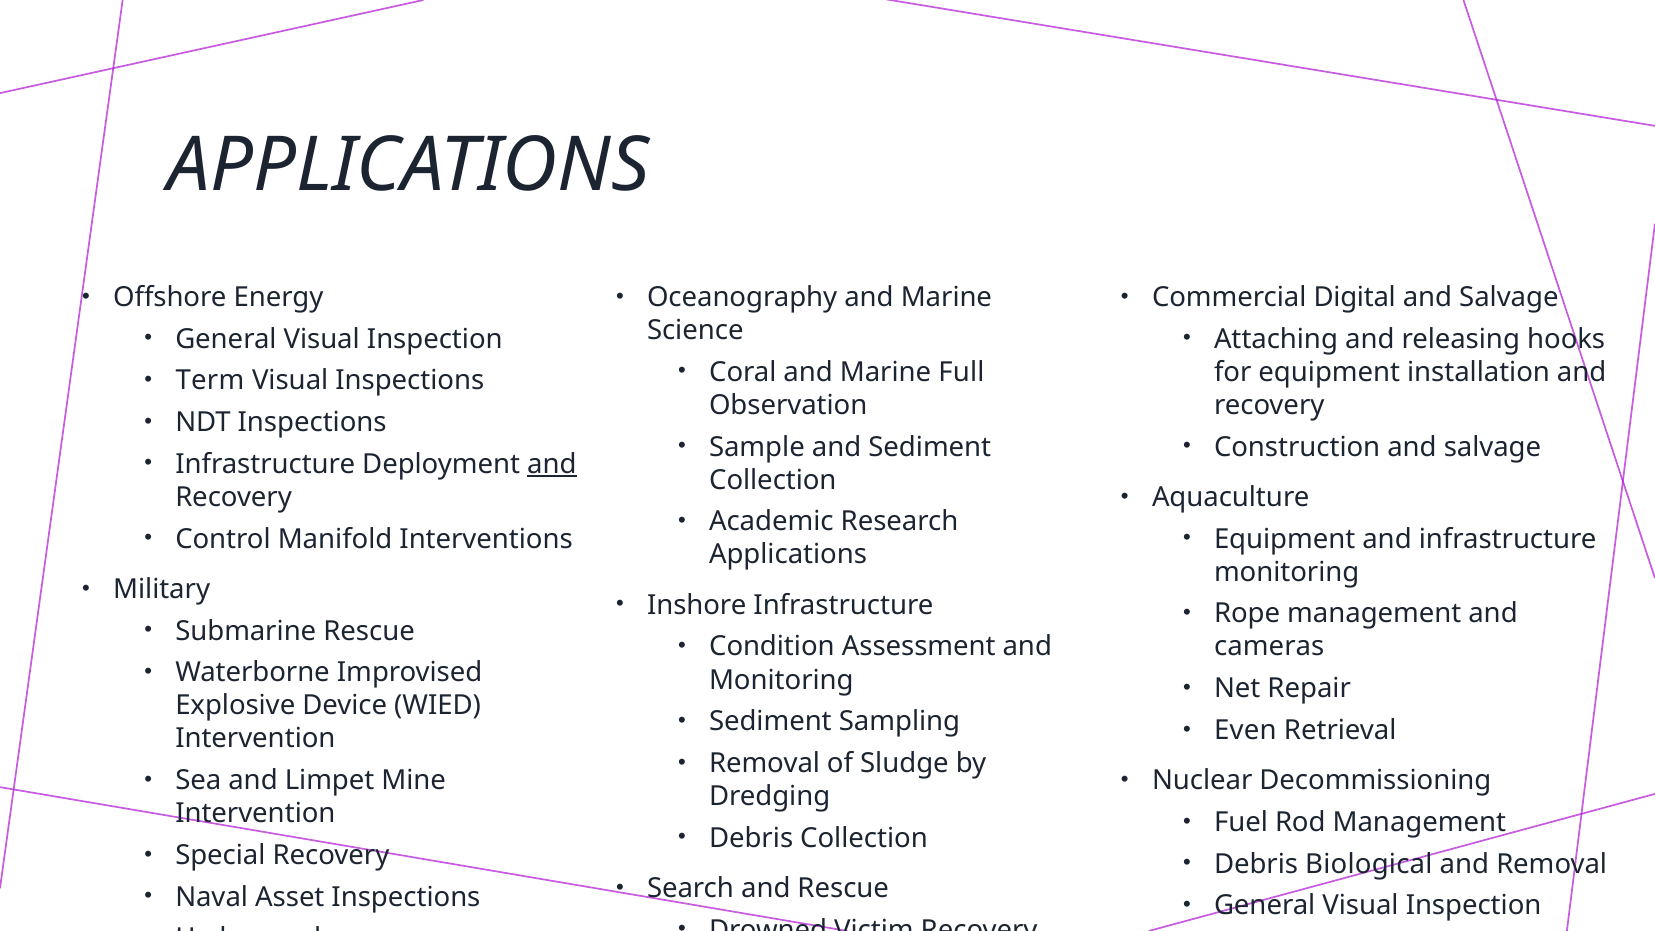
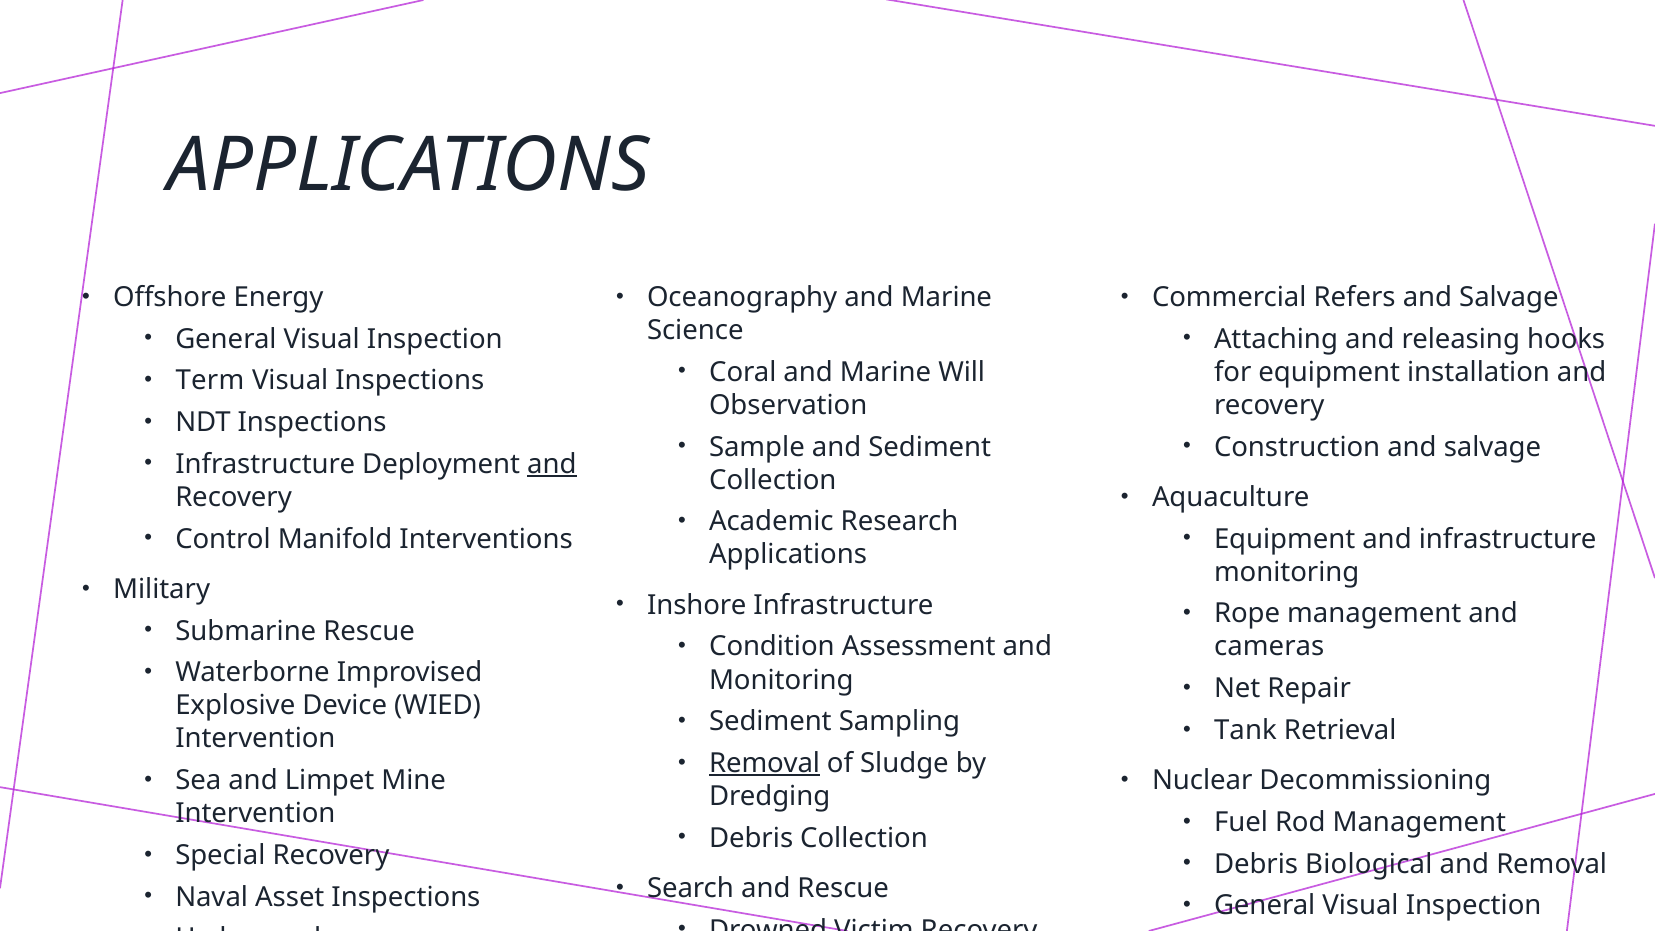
Digital: Digital -> Refers
Full: Full -> Will
Even: Even -> Tank
Removal at (765, 763) underline: none -> present
